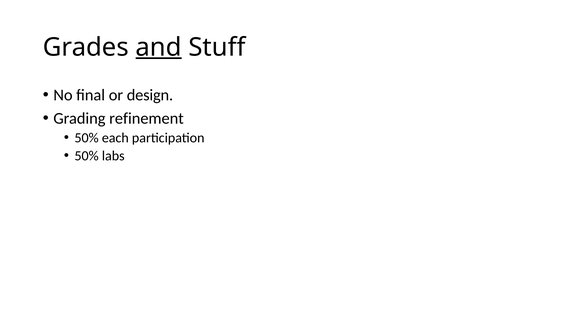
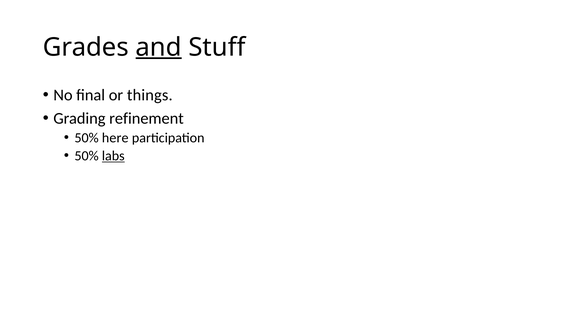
design: design -> things
each: each -> here
labs underline: none -> present
